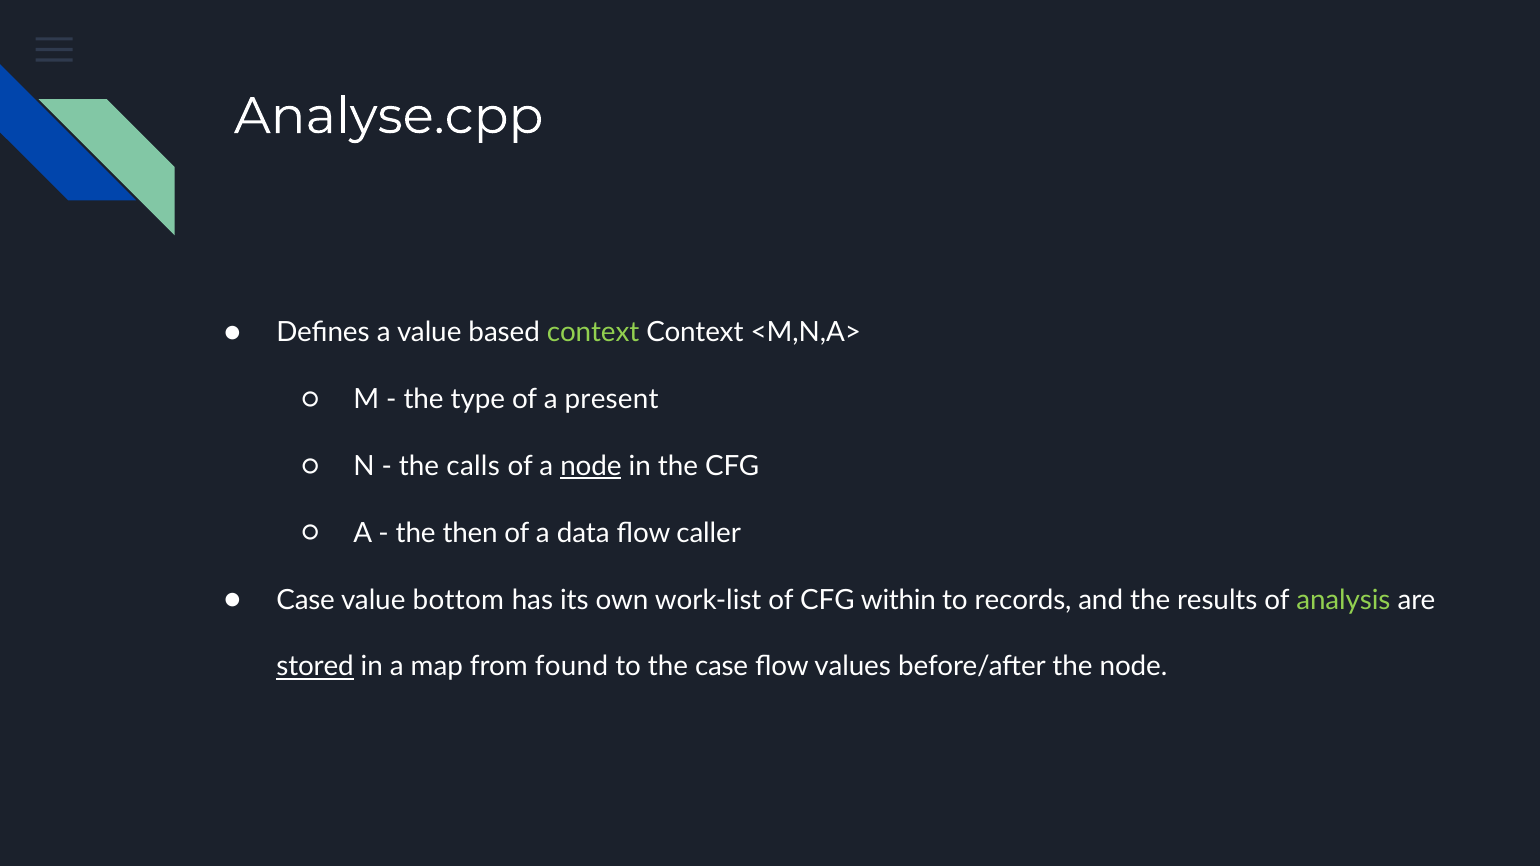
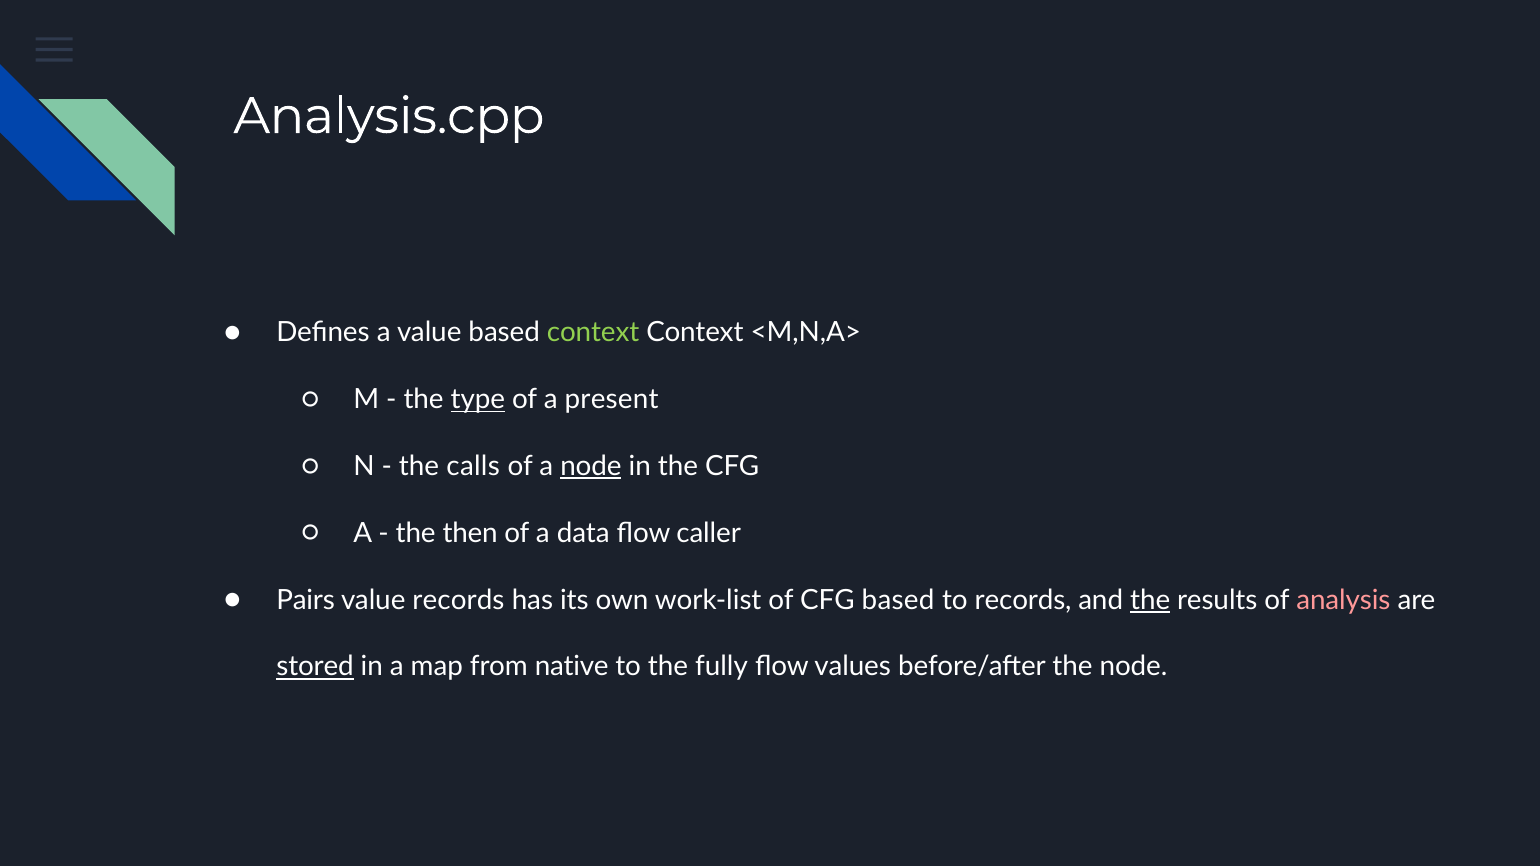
Analyse.cpp: Analyse.cpp -> Analysis.cpp
type underline: none -> present
Case at (306, 600): Case -> Pairs
value bottom: bottom -> records
CFG within: within -> based
the at (1150, 600) underline: none -> present
analysis colour: light green -> pink
found: found -> native
the case: case -> fully
